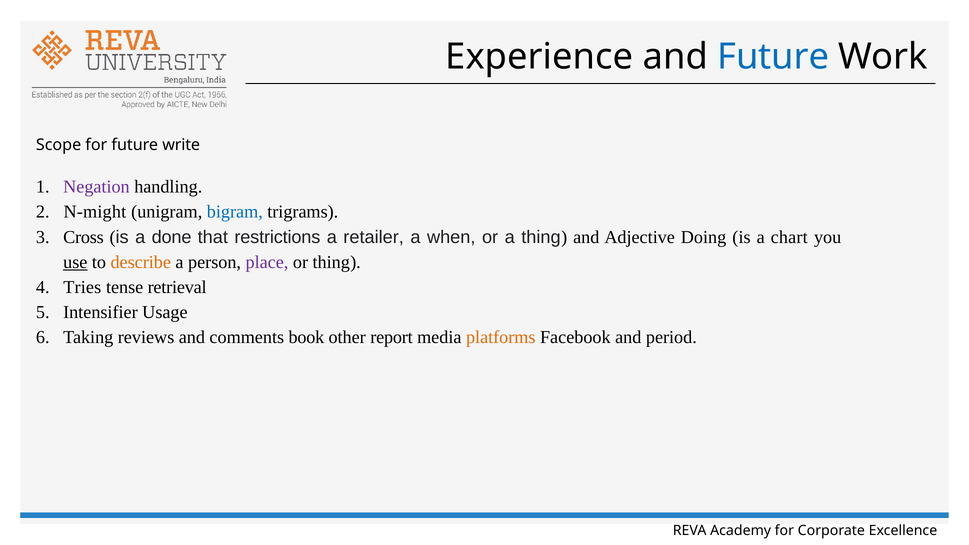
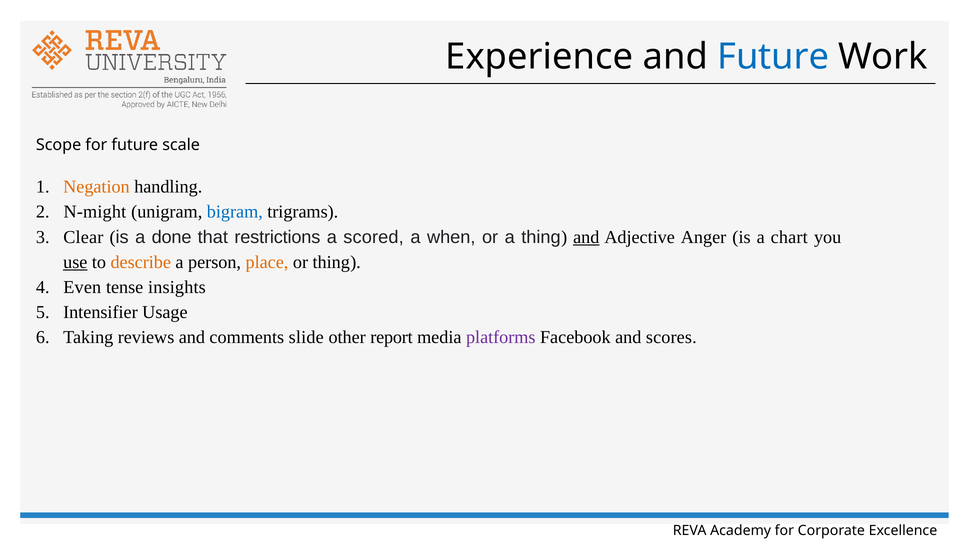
write: write -> scale
Negation colour: purple -> orange
Cross: Cross -> Clear
retailer: retailer -> scored
and at (586, 237) underline: none -> present
Doing: Doing -> Anger
place colour: purple -> orange
Tries: Tries -> Even
retrieval: retrieval -> insights
book: book -> slide
platforms colour: orange -> purple
period: period -> scores
